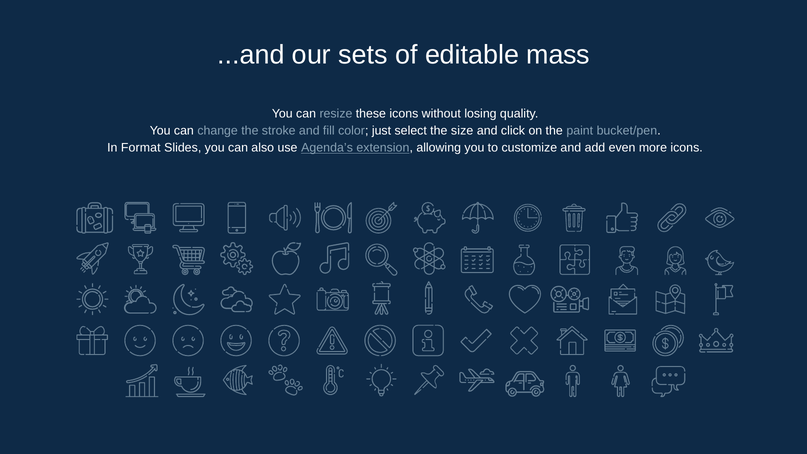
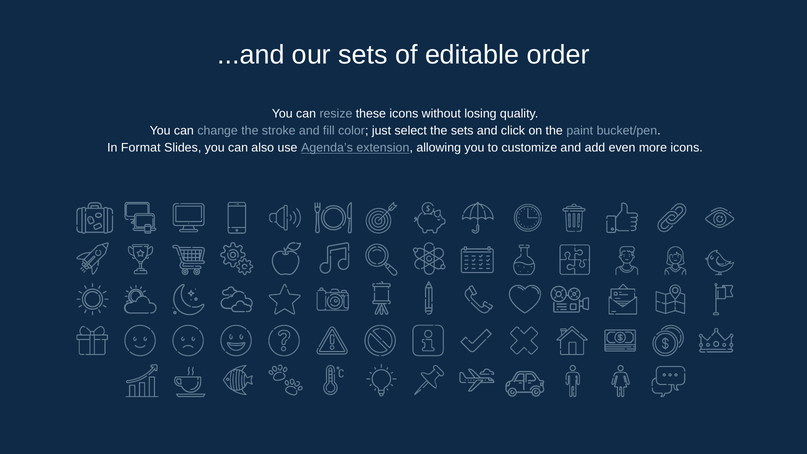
mass: mass -> order
the size: size -> sets
